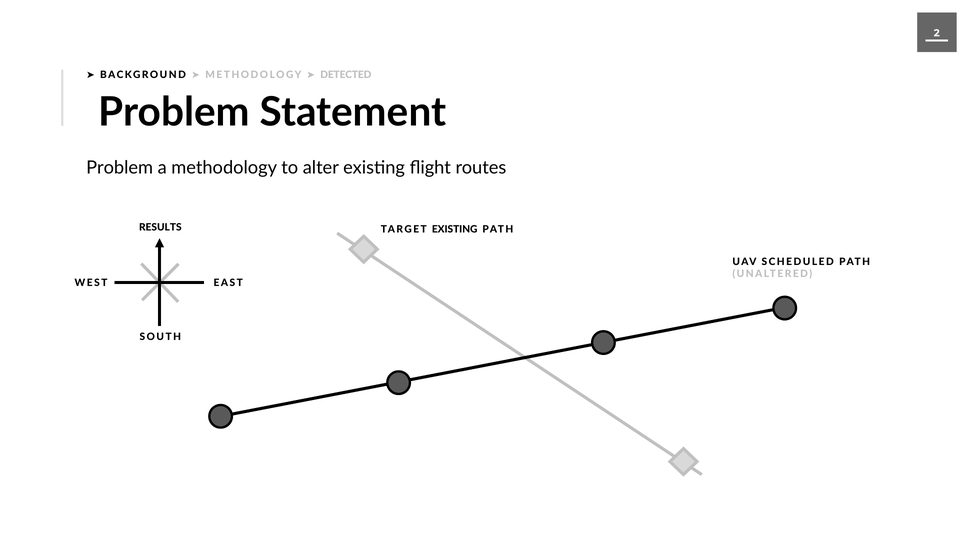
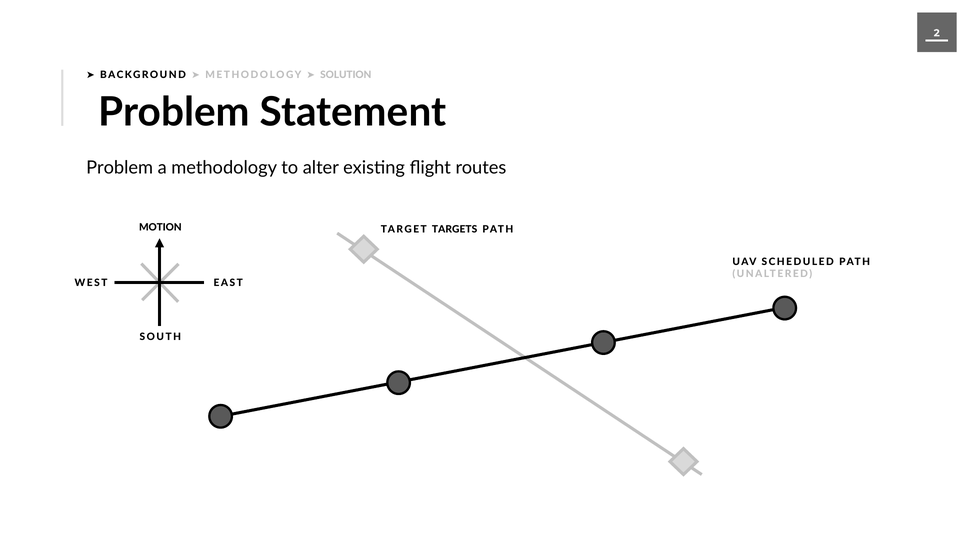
DETECTED: DETECTED -> SOLUTION
RESULTS: RESULTS -> MOTION
TARGET EXISTING: EXISTING -> TARGETS
